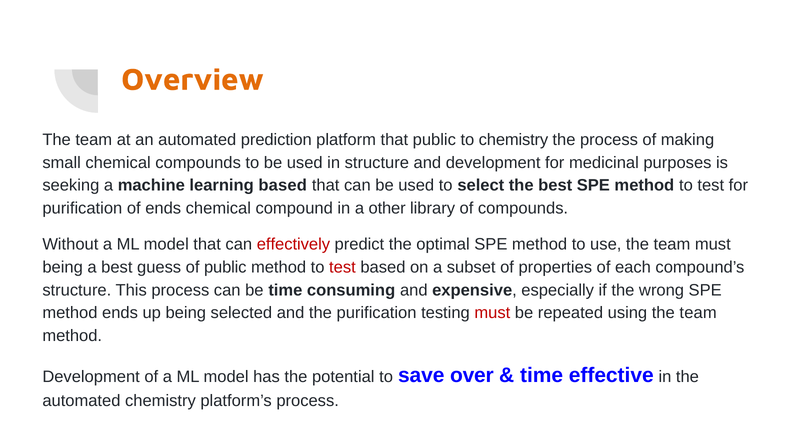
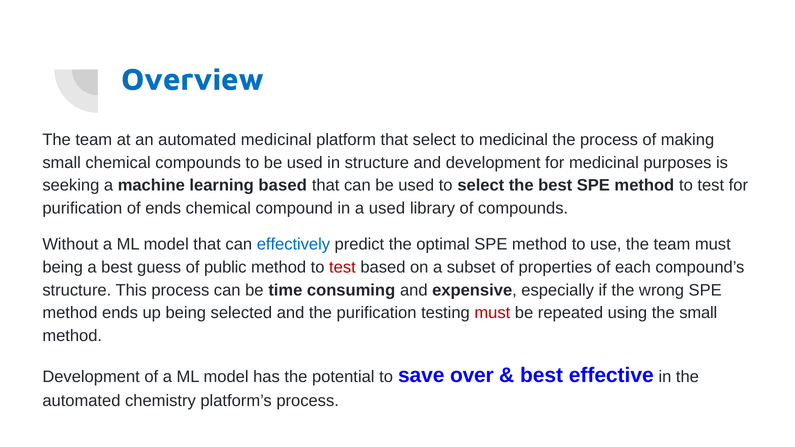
Overview colour: orange -> blue
automated prediction: prediction -> medicinal
that public: public -> select
to chemistry: chemistry -> medicinal
a other: other -> used
effectively colour: red -> blue
using the team: team -> small
time at (542, 376): time -> best
